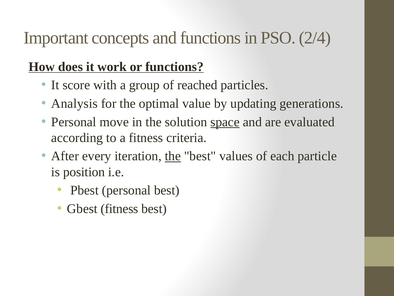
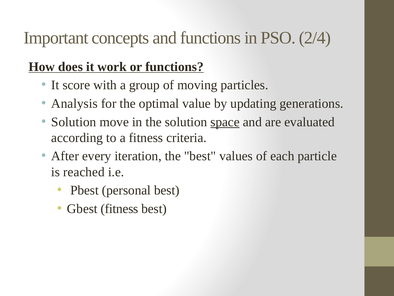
reached: reached -> moving
Personal at (74, 122): Personal -> Solution
the at (173, 156) underline: present -> none
position: position -> reached
